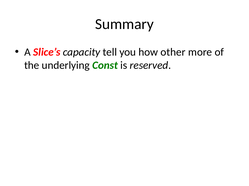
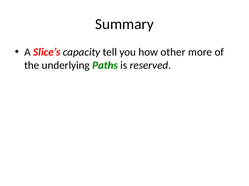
Const: Const -> Paths
